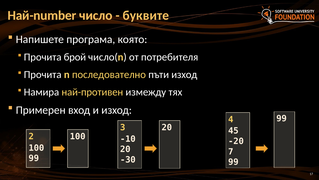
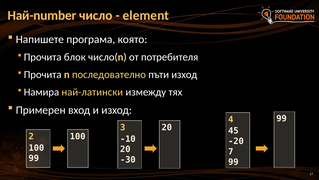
буквите: буквите -> element
брой: брой -> блок
най-противен: най-противен -> най-латински
